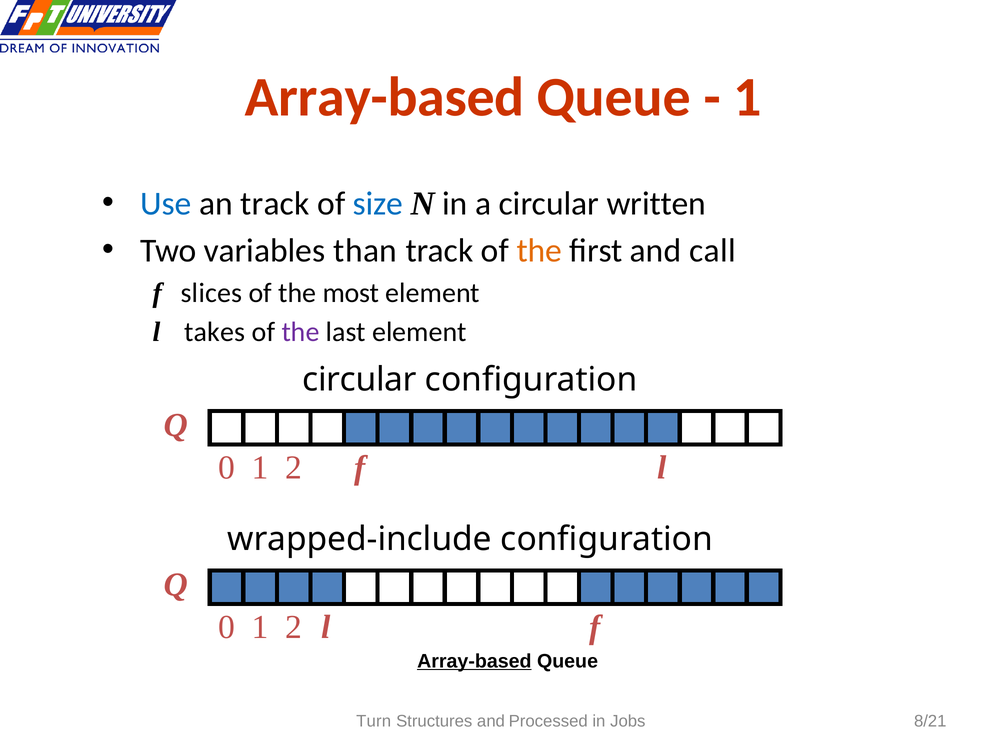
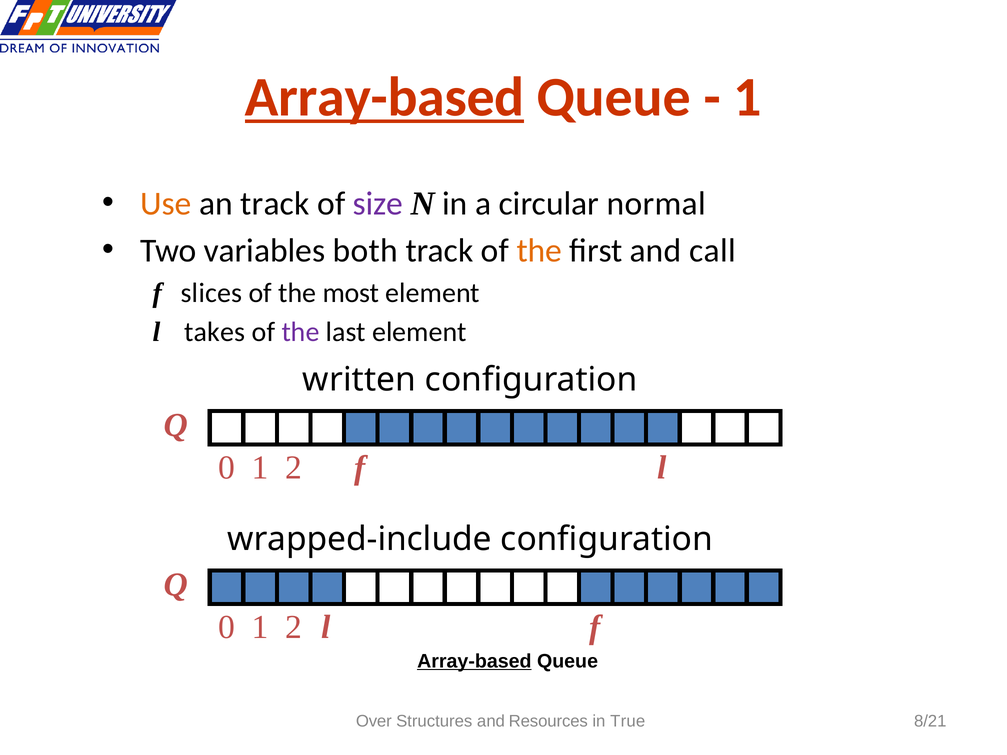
Array-based at (385, 97) underline: none -> present
Use colour: blue -> orange
size colour: blue -> purple
written: written -> normal
than: than -> both
circular at (360, 380): circular -> written
Turn: Turn -> Over
Processed: Processed -> Resources
Jobs: Jobs -> True
